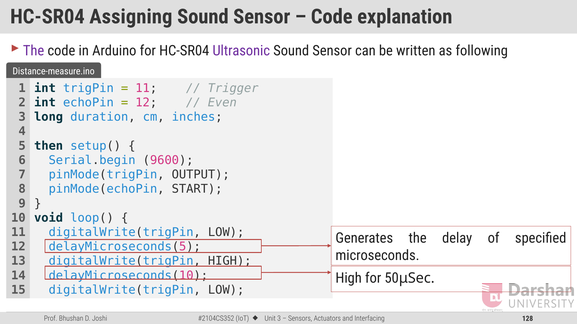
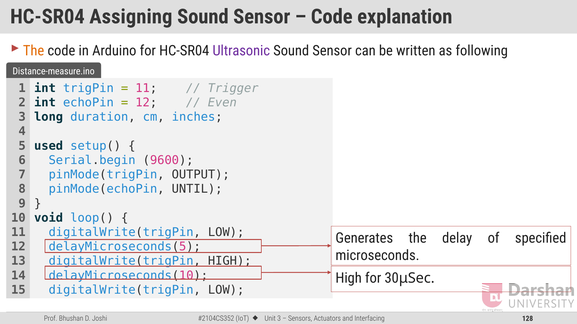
The at (34, 51) colour: purple -> orange
then: then -> used
START: START -> UNTIL
50: 50 -> 30
